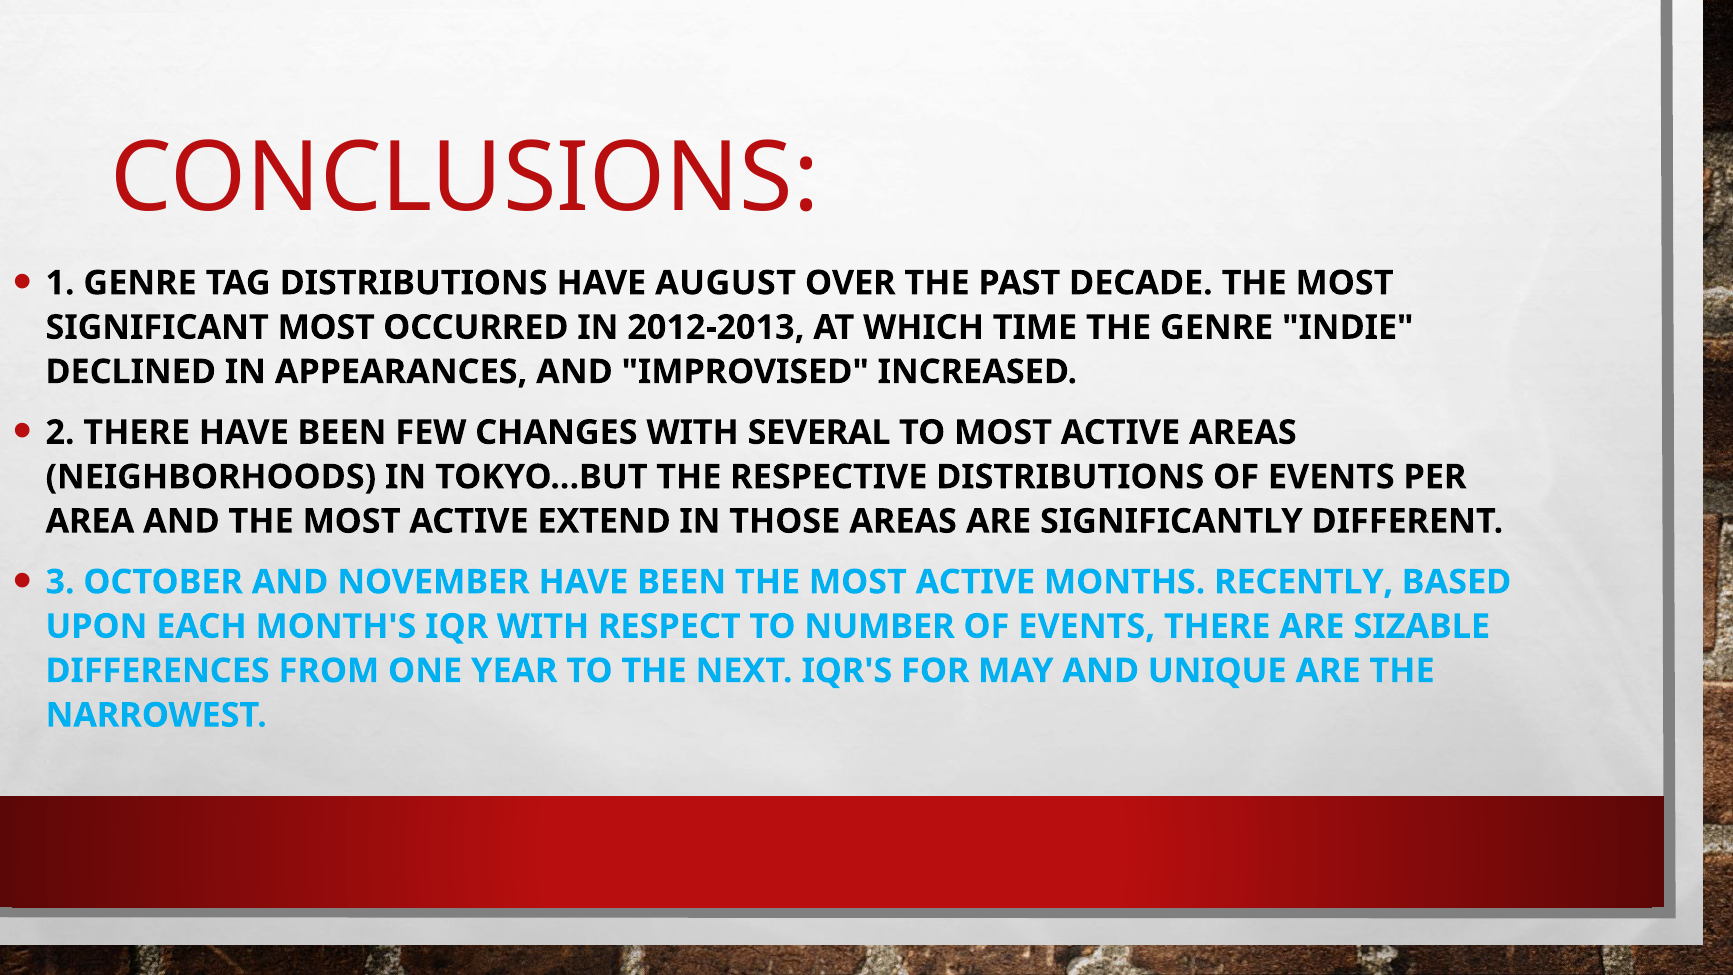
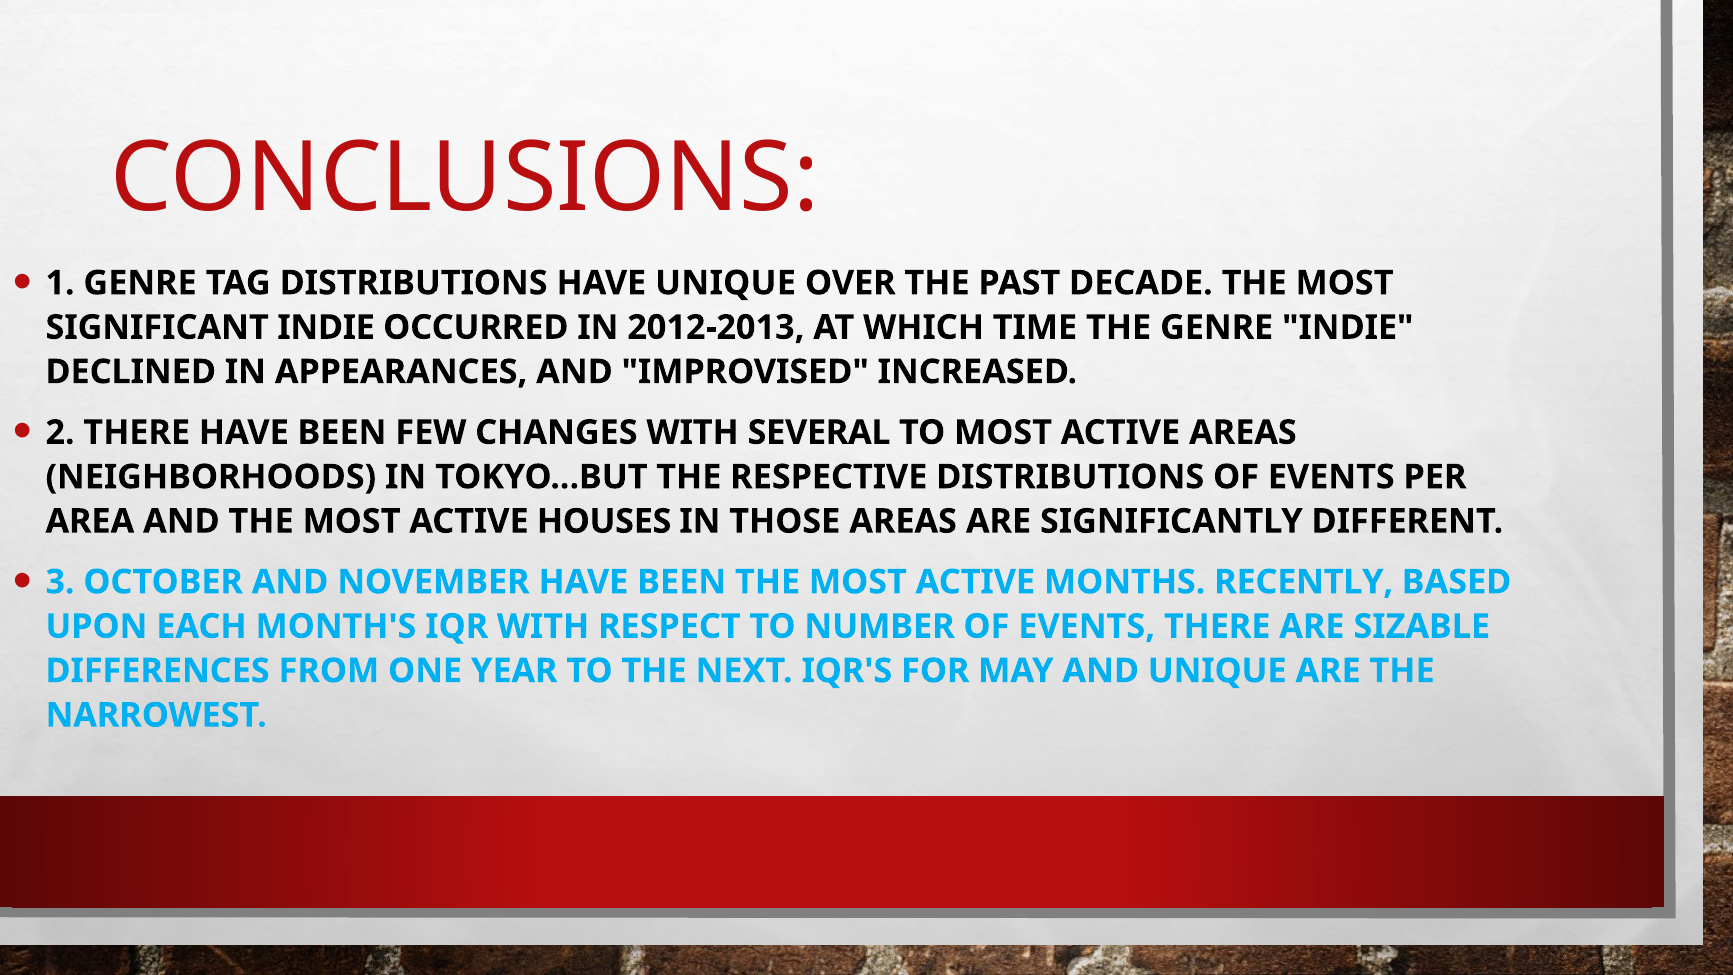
HAVE AUGUST: AUGUST -> UNIQUE
SIGNIFICANT MOST: MOST -> INDIE
EXTEND: EXTEND -> HOUSES
